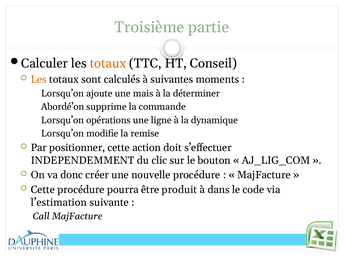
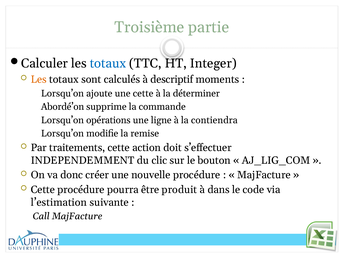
totaux at (108, 63) colour: orange -> blue
Conseil: Conseil -> Integer
suivantes: suivantes -> descriptif
une mais: mais -> cette
dynamique: dynamique -> contiendra
positionner: positionner -> traitements
